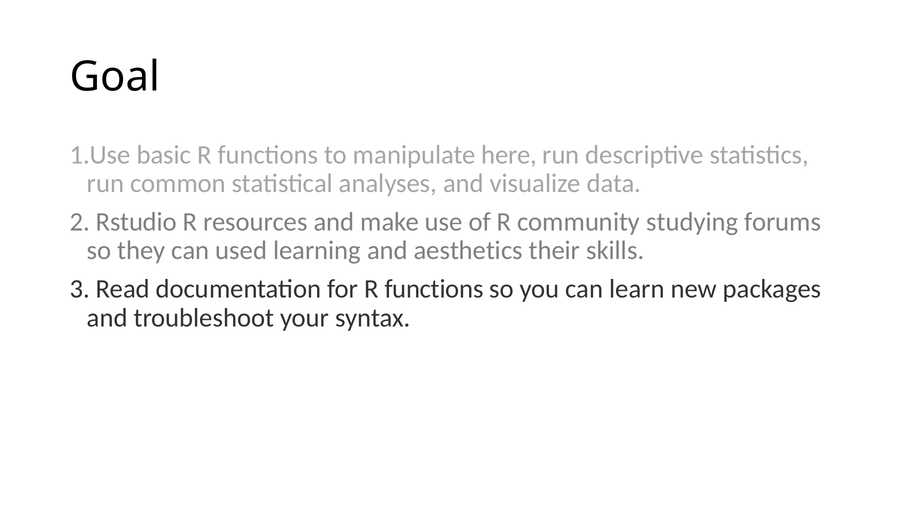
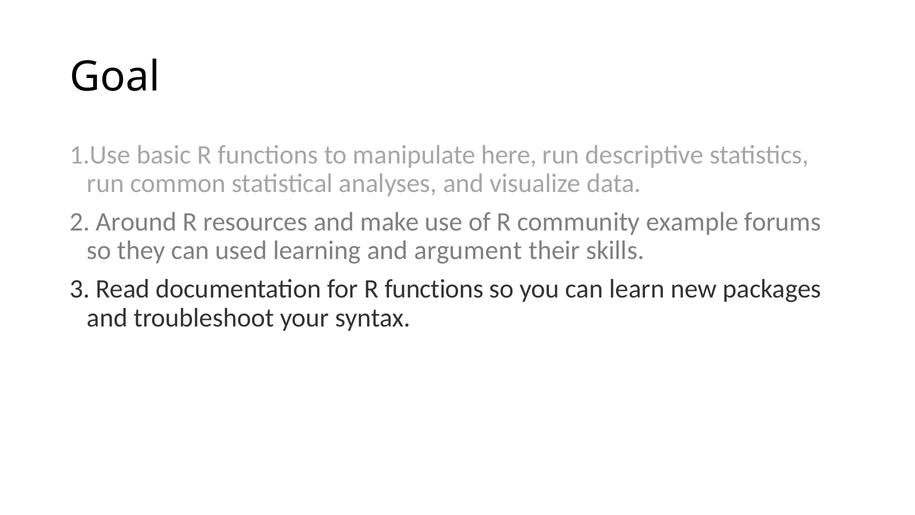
Rstudio: Rstudio -> Around
studying: studying -> example
aesthetics: aesthetics -> argument
